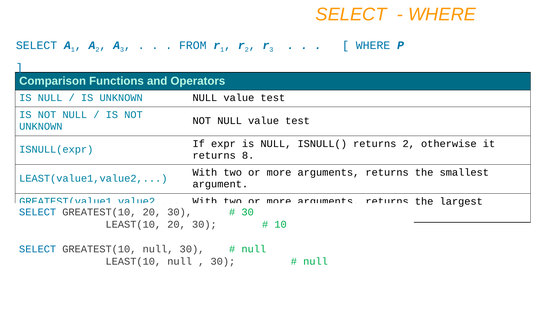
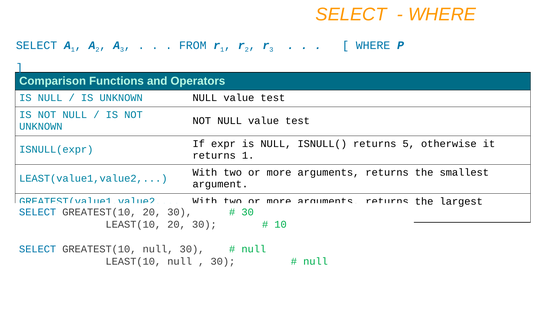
returns 2: 2 -> 5
returns 8: 8 -> 1
